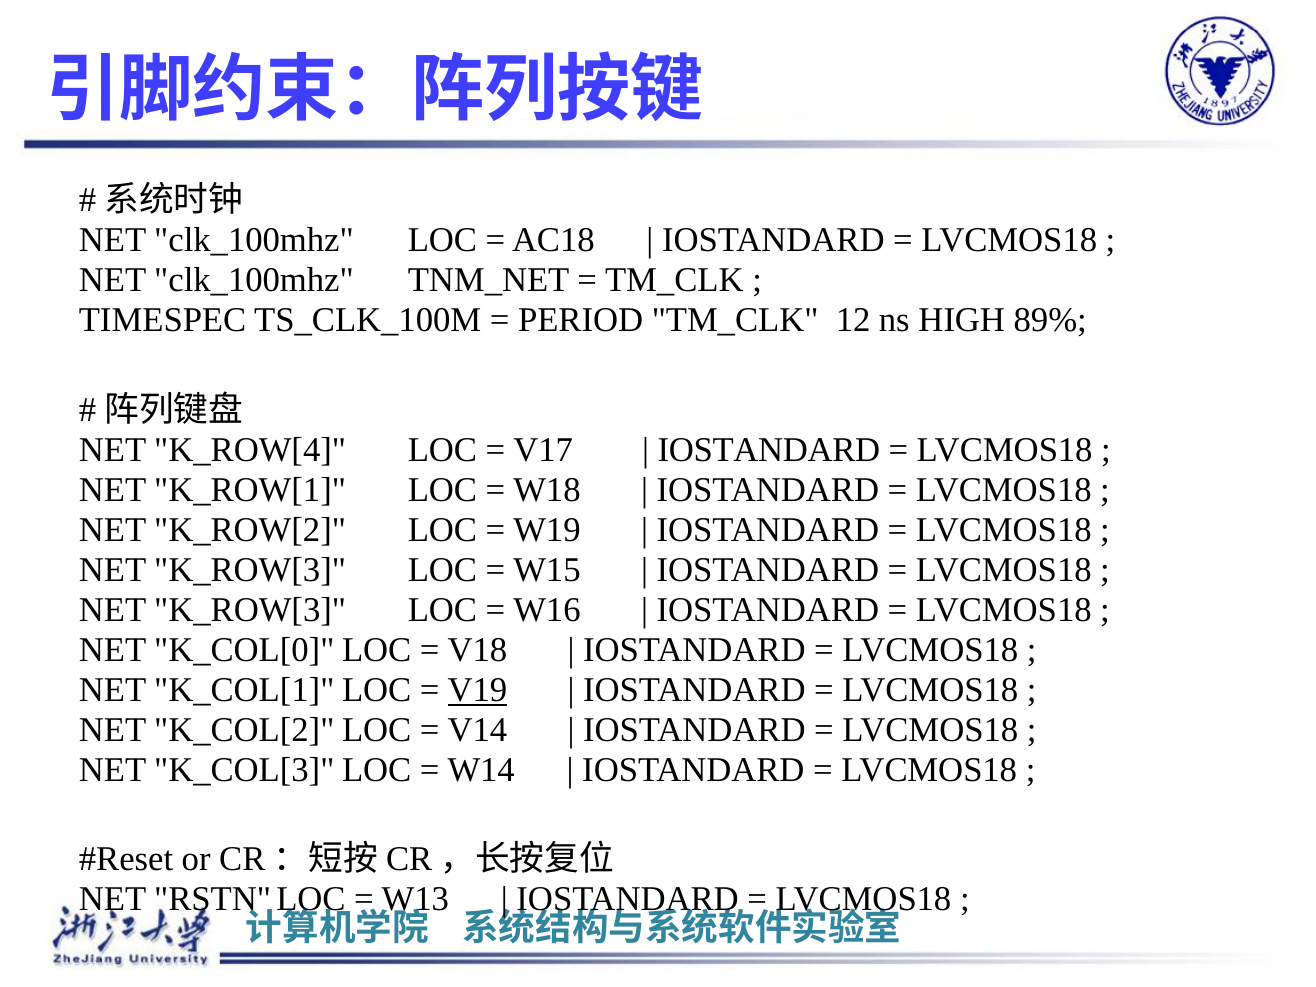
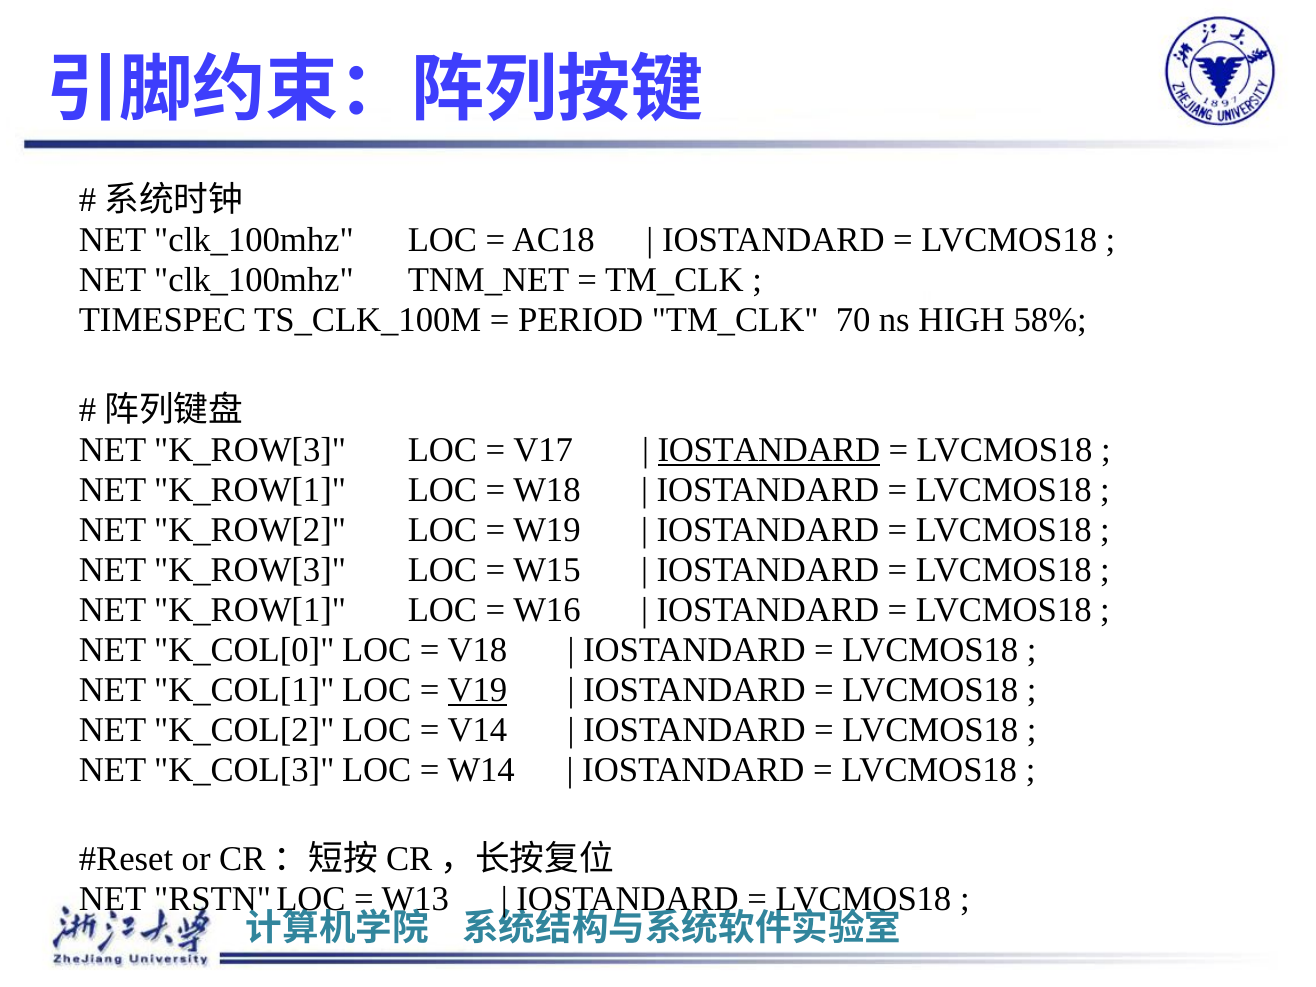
12: 12 -> 70
89%: 89% -> 58%
K_ROW[4 at (250, 450): K_ROW[4 -> K_ROW[3
IOSTANDARD at (769, 450) underline: none -> present
K_ROW[3 at (250, 610): K_ROW[3 -> K_ROW[1
